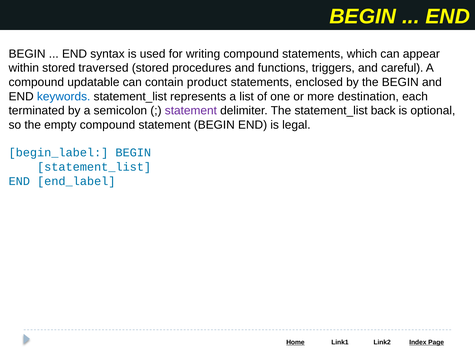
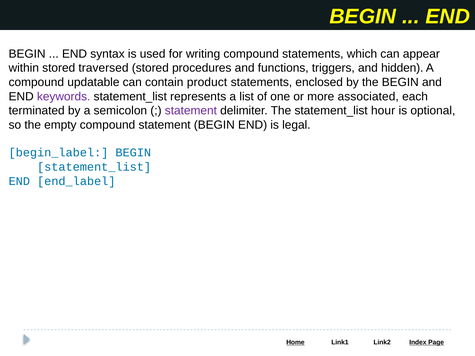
careful: careful -> hidden
keywords colour: blue -> purple
destination: destination -> associated
back: back -> hour
